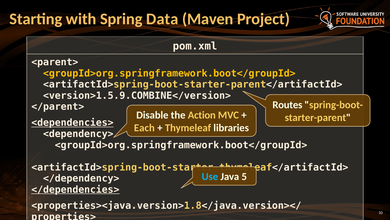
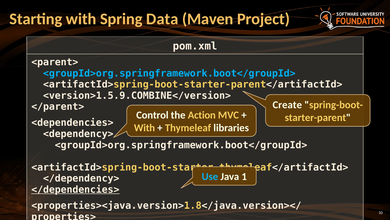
<groupId>org.springframework.boot</groupId> at (169, 73) colour: yellow -> light blue
Routes: Routes -> Create
Disable: Disable -> Control
<dependencies> underline: present -> none
Each at (144, 128): Each -> With
5: 5 -> 1
